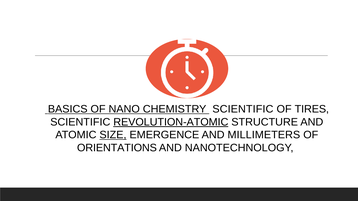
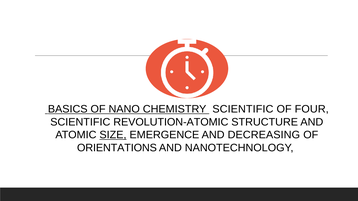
TIRES: TIRES -> FOUR
REVOLUTION-ATOMIC underline: present -> none
MILLIMETERS: MILLIMETERS -> DECREASING
